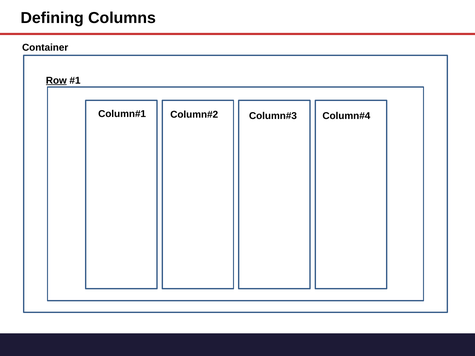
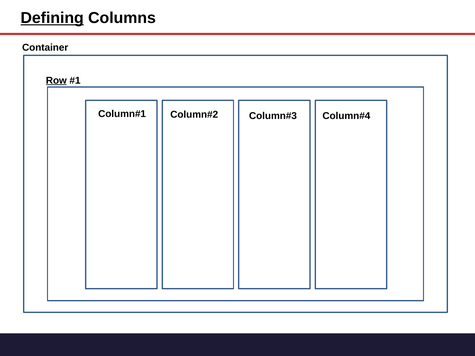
Defining underline: none -> present
